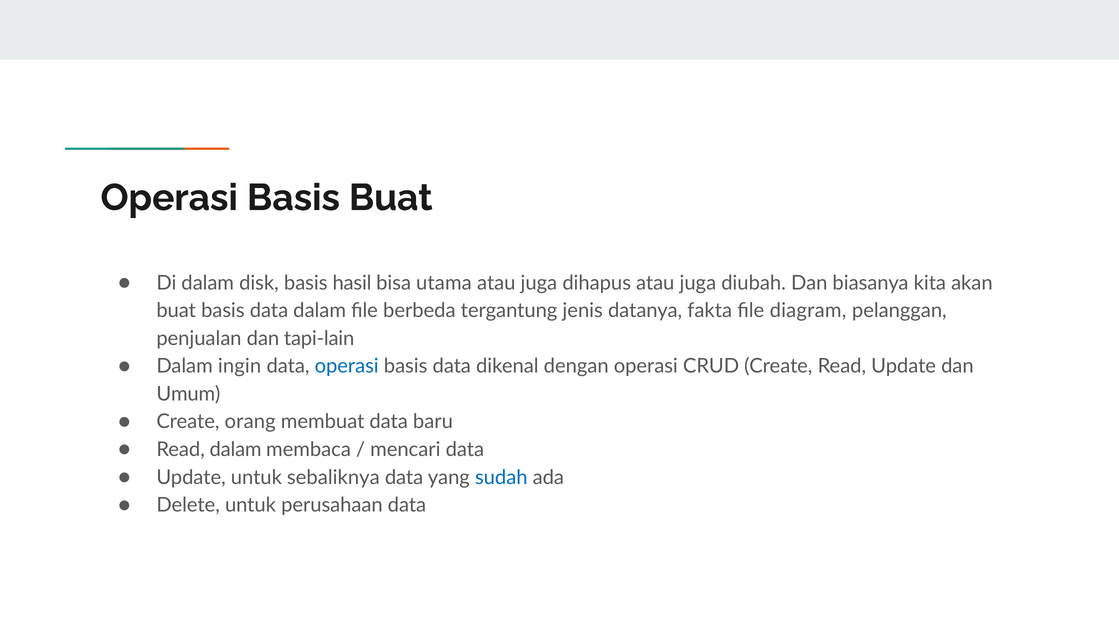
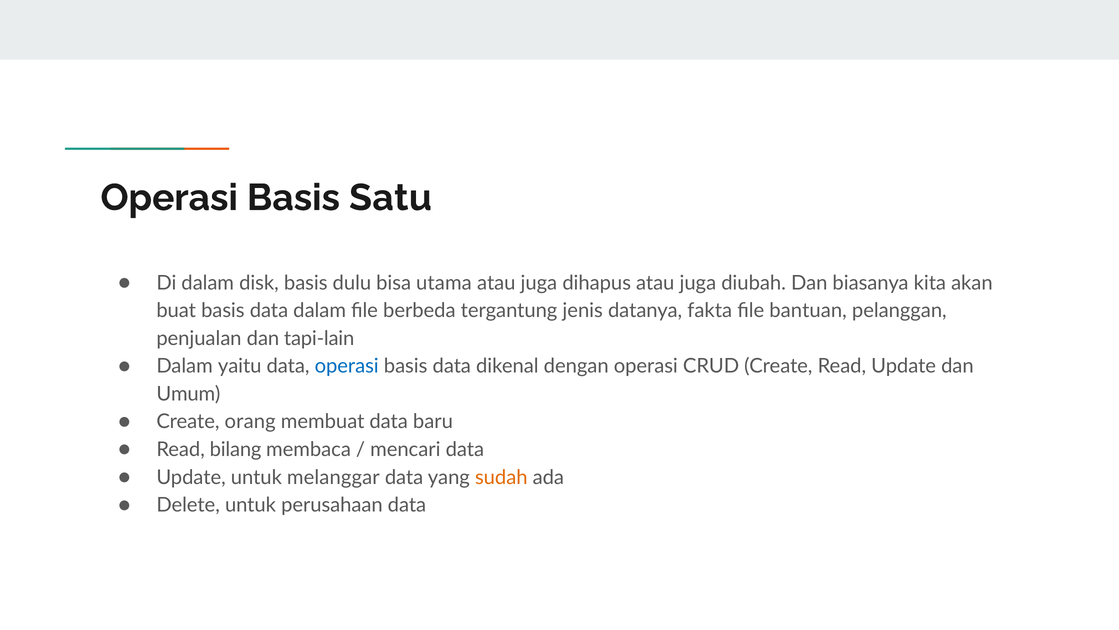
Basis Buat: Buat -> Satu
hasil: hasil -> dulu
diagram: diagram -> bantuan
ingin: ingin -> yaitu
Read dalam: dalam -> bilang
sebaliknya: sebaliknya -> melanggar
sudah colour: blue -> orange
